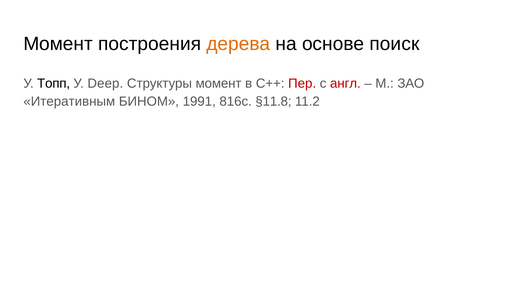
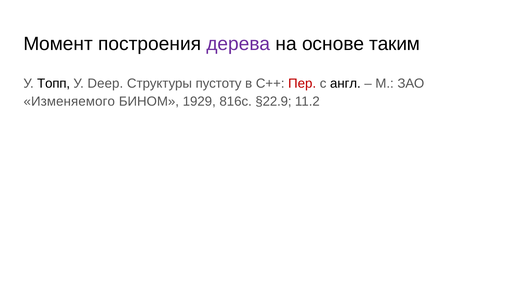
дерева colour: orange -> purple
поиск: поиск -> таким
Структуры момент: момент -> пустоту
англ colour: red -> black
Итеративным: Итеративным -> Изменяемого
1991: 1991 -> 1929
§11.8: §11.8 -> §22.9
